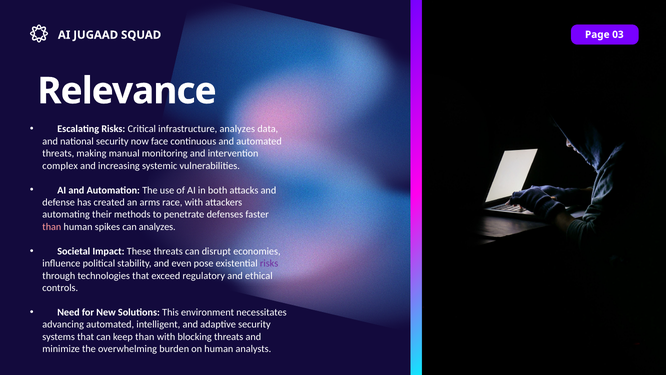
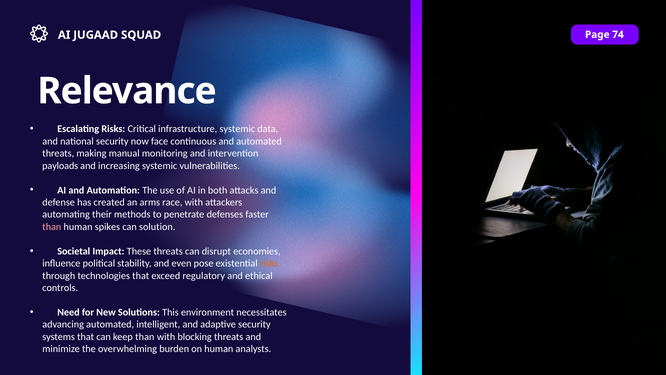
03: 03 -> 74
infrastructure analyzes: analyzes -> systemic
complex: complex -> payloads
can analyzes: analyzes -> solution
risks at (269, 263) colour: purple -> orange
